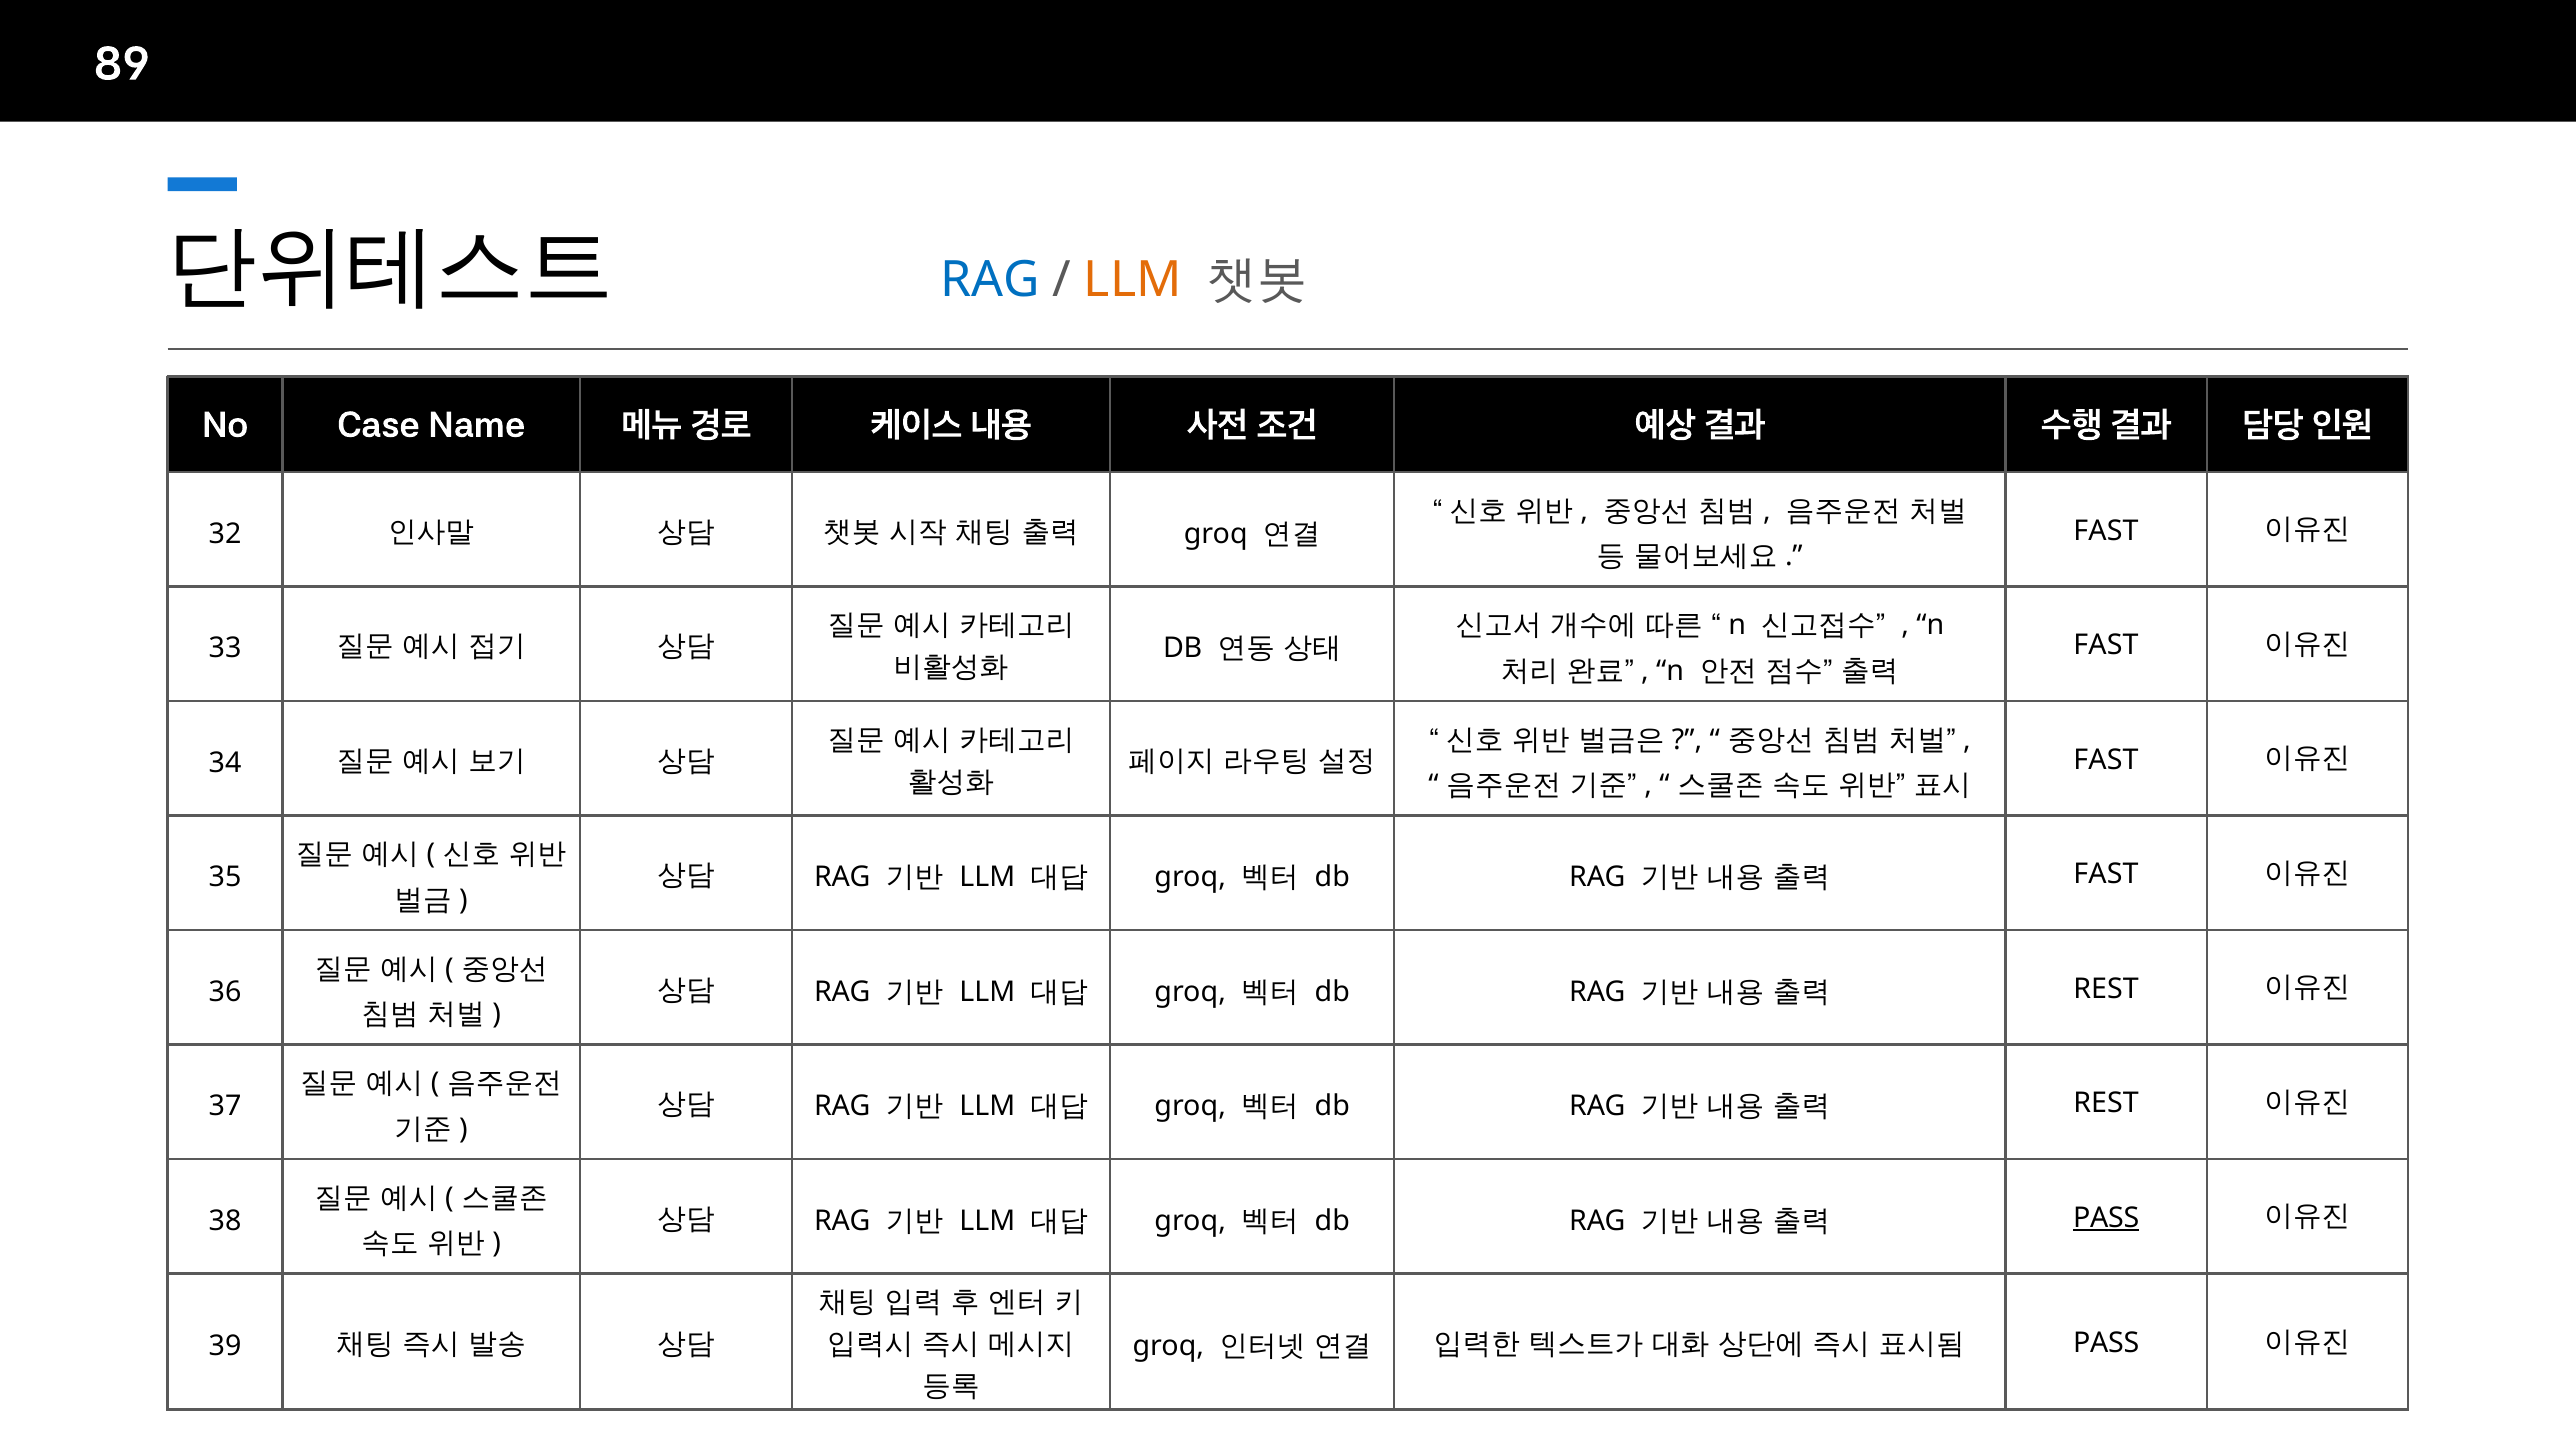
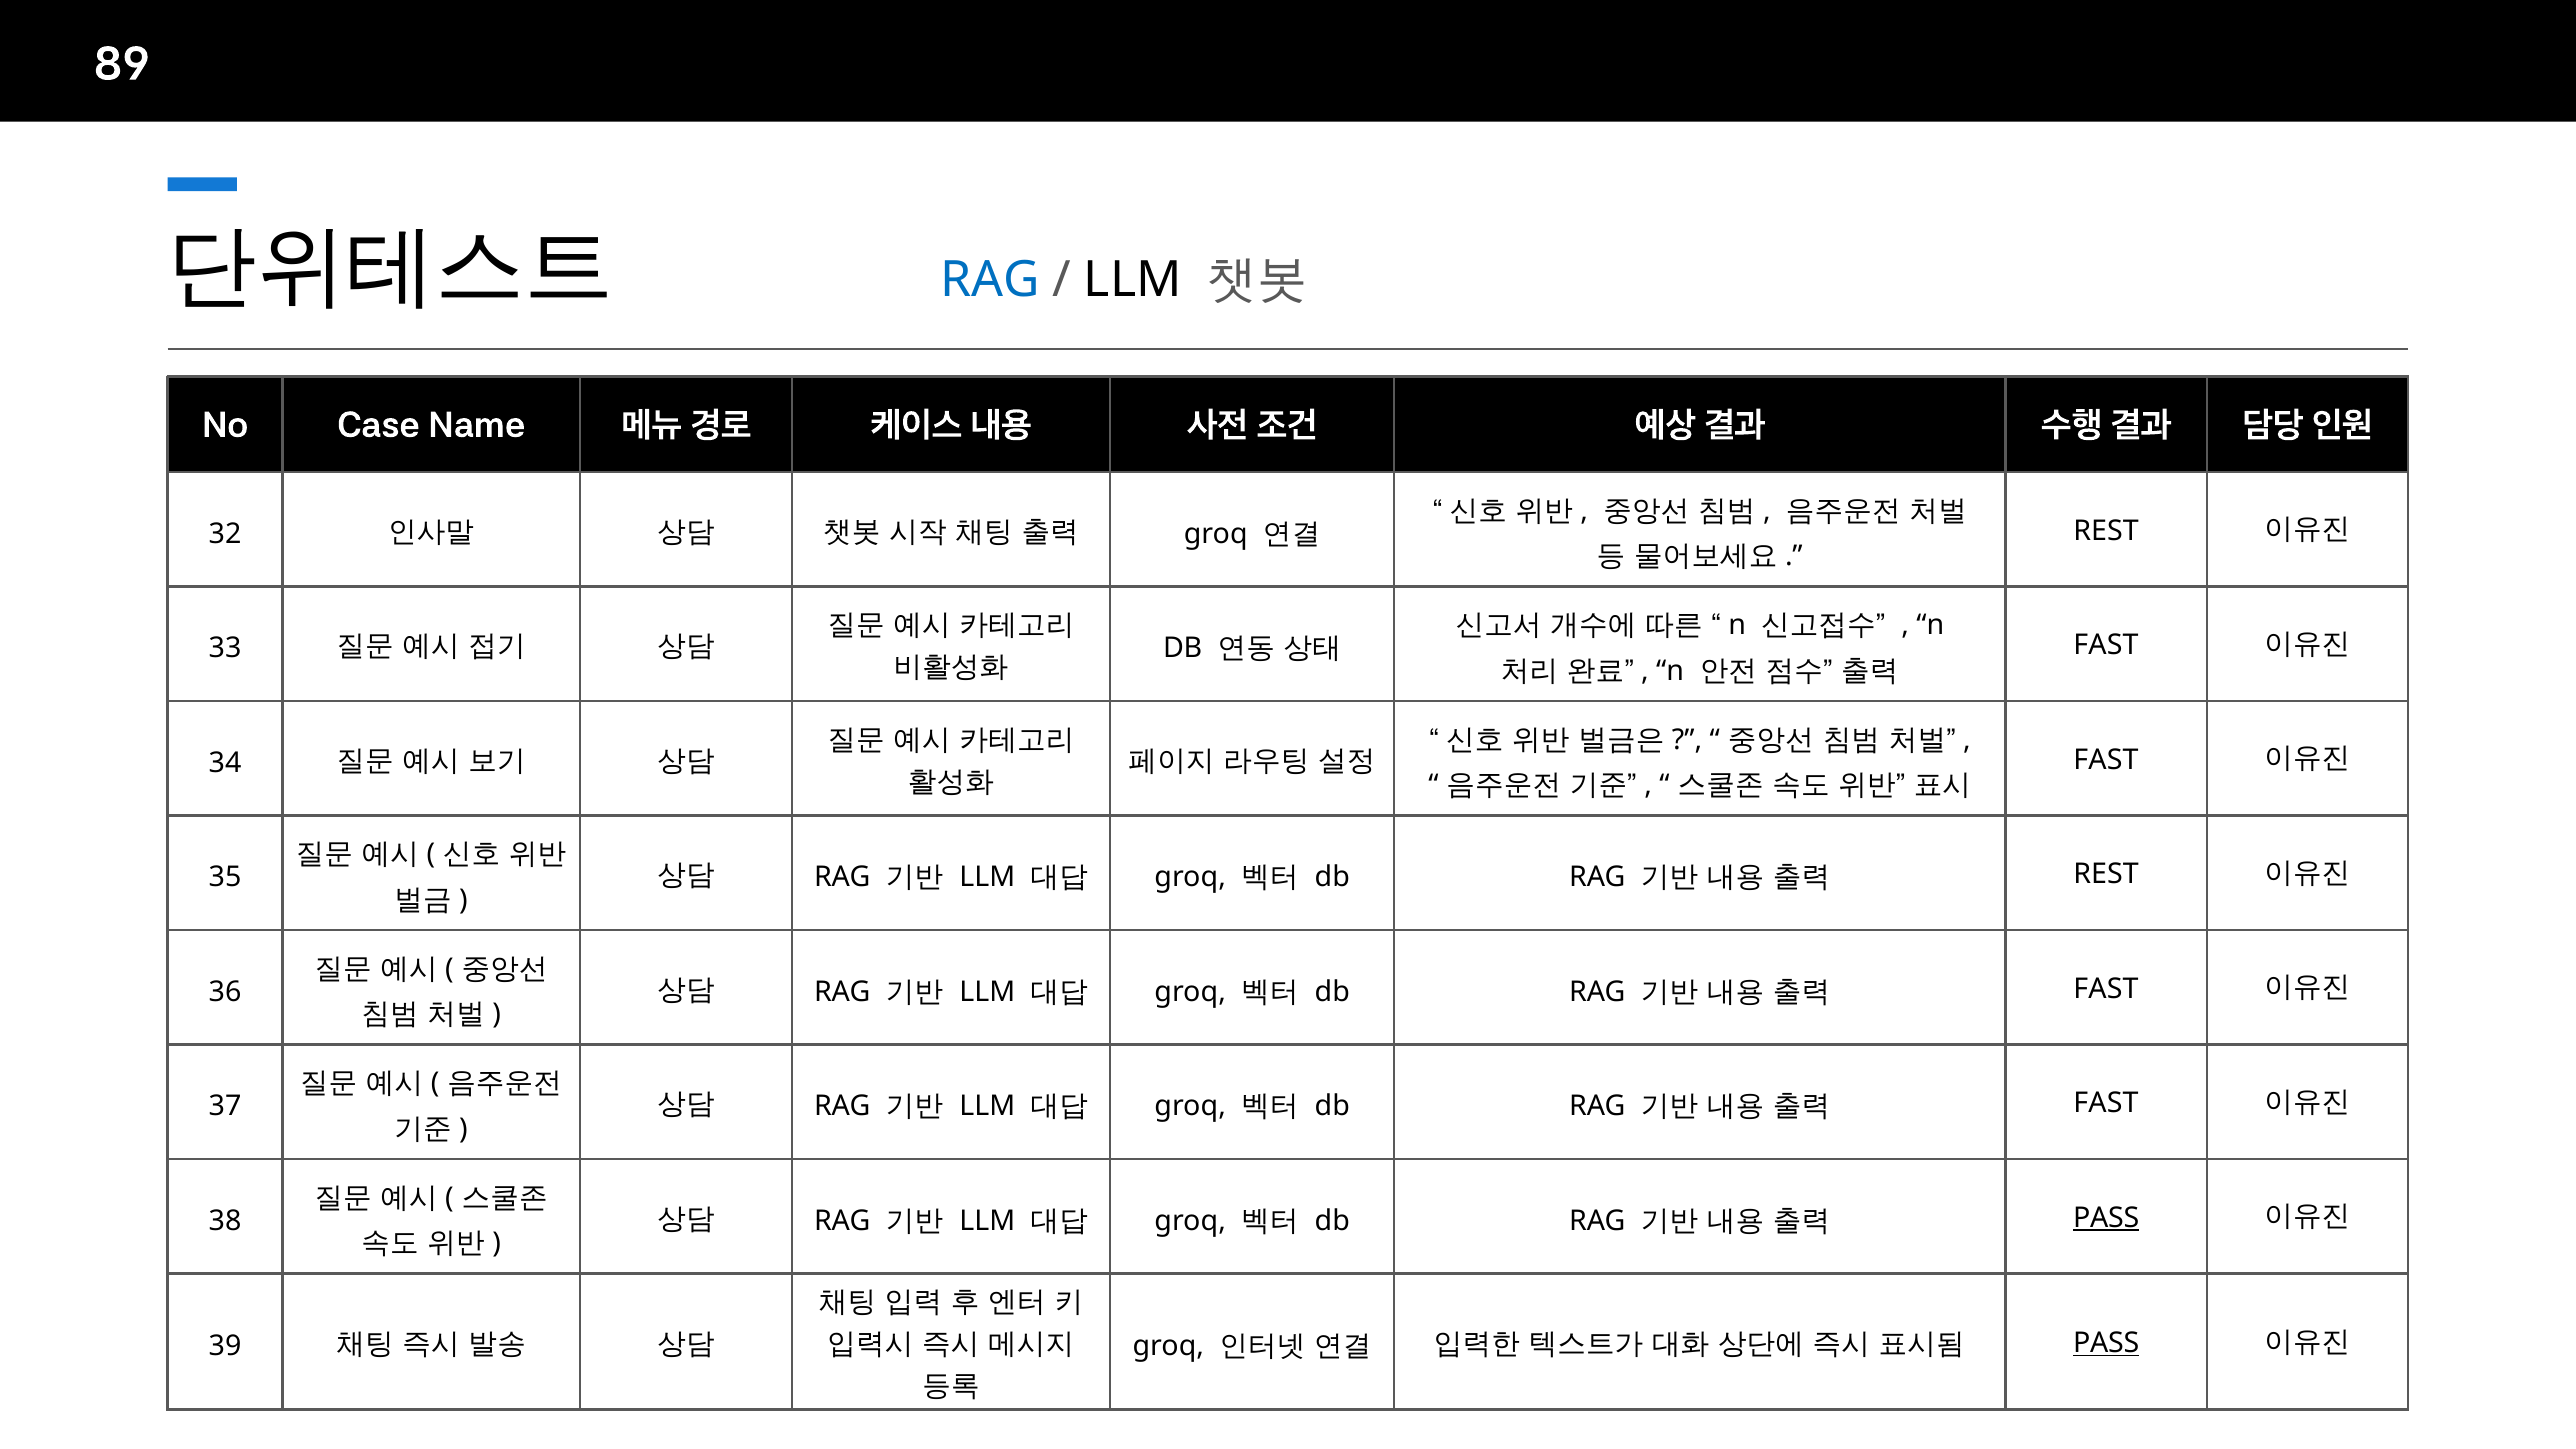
LLM at (1133, 280) colour: orange -> black
FAST at (2106, 531): FAST -> REST
FAST at (2106, 874): FAST -> REST
REST at (2106, 989): REST -> FAST
REST at (2106, 1103): REST -> FAST
PASS at (2106, 1343) underline: none -> present
